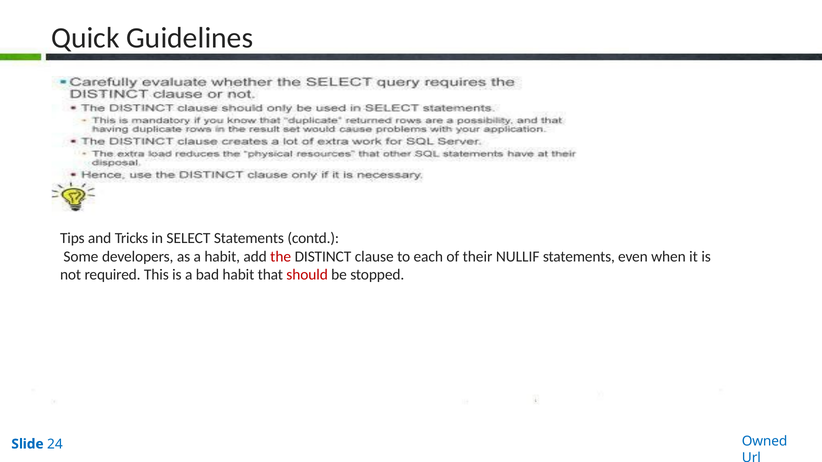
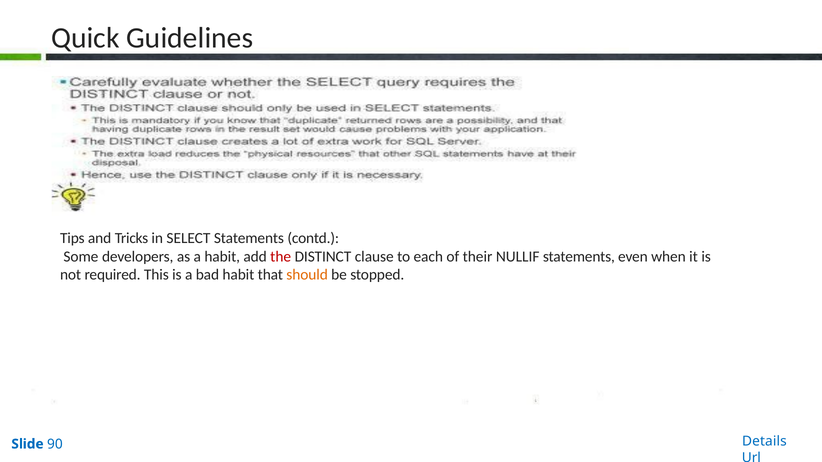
should colour: red -> orange
Owned: Owned -> Details
24: 24 -> 90
